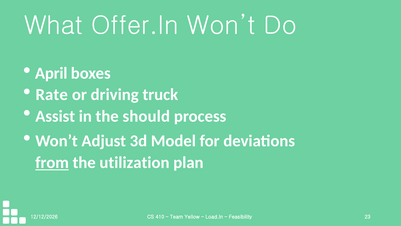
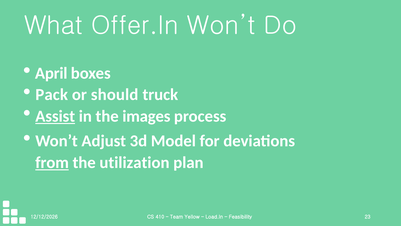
Rate: Rate -> Pack
driving: driving -> should
Assist underline: none -> present
should: should -> images
